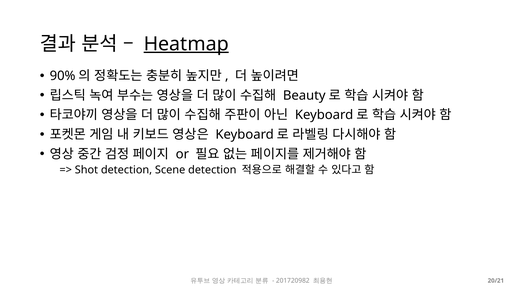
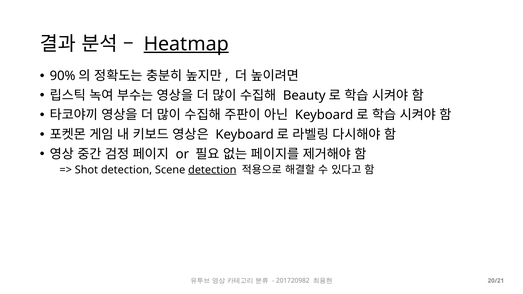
detection at (212, 170) underline: none -> present
